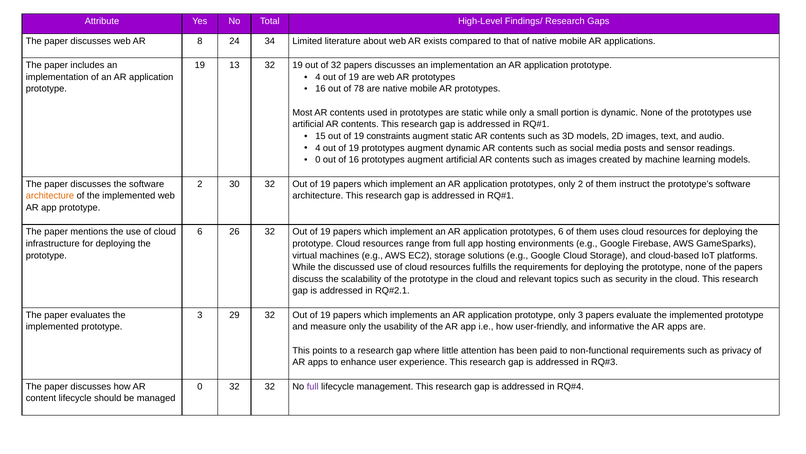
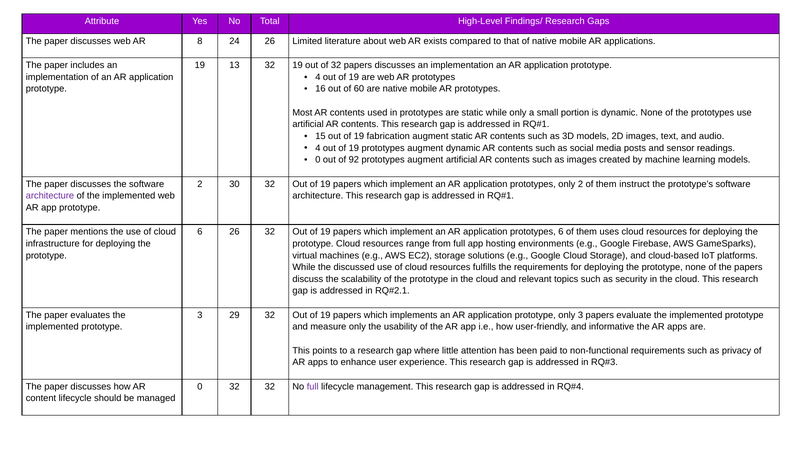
24 34: 34 -> 26
78: 78 -> 60
constraints: constraints -> fabrication
of 16: 16 -> 92
architecture at (50, 196) colour: orange -> purple
